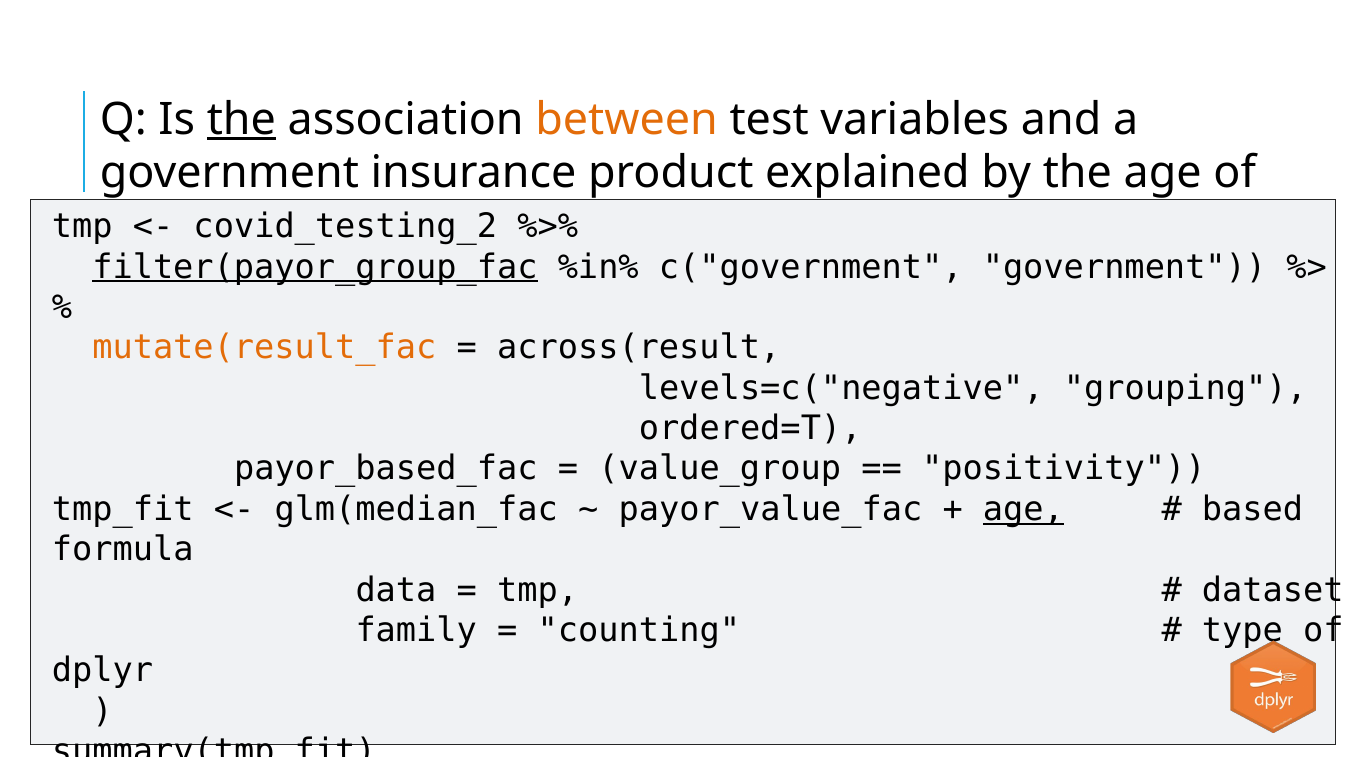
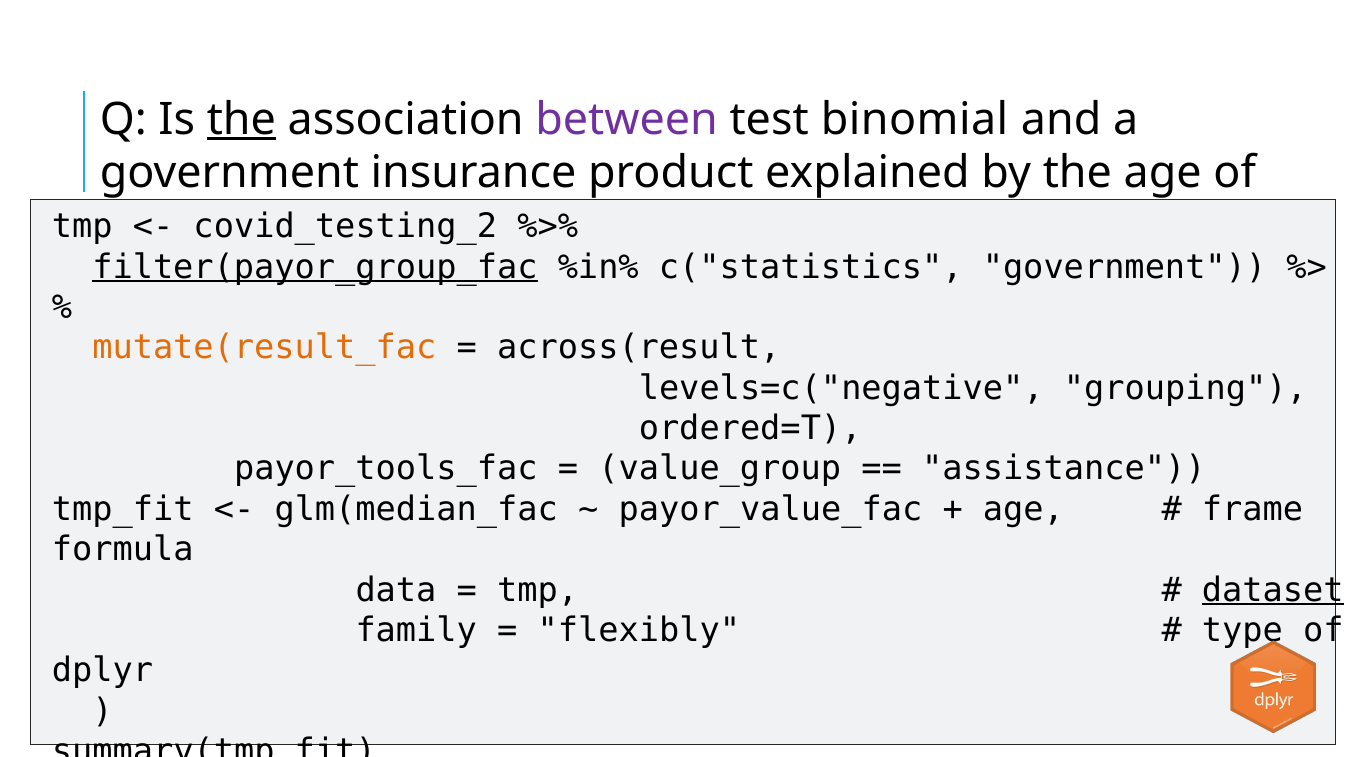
between colour: orange -> purple
variables: variables -> binomial
c("government: c("government -> c("statistics
payor_based_fac: payor_based_fac -> payor_tools_fac
positivity: positivity -> assistance
age at (1023, 509) underline: present -> none
based: based -> frame
dataset underline: none -> present
counting: counting -> flexibly
